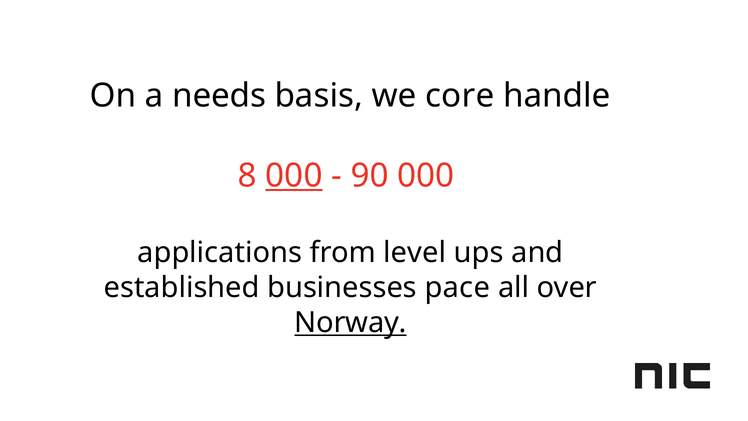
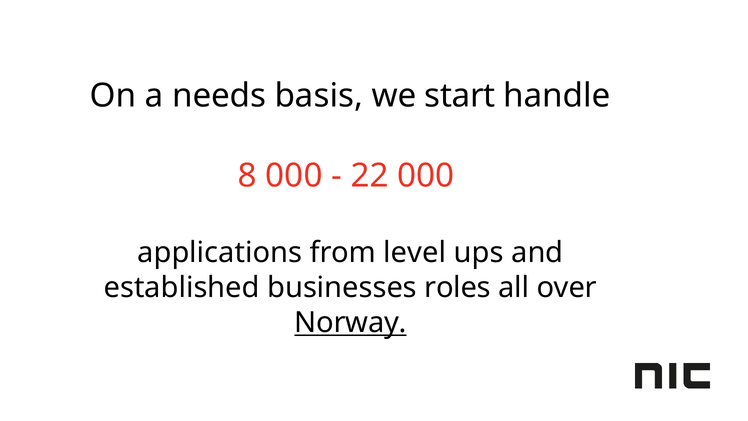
core: core -> start
000 at (294, 176) underline: present -> none
90: 90 -> 22
pace: pace -> roles
